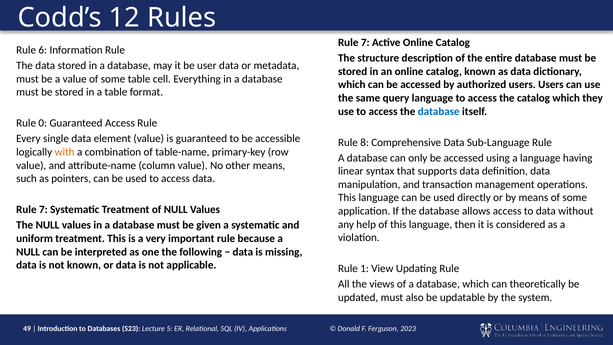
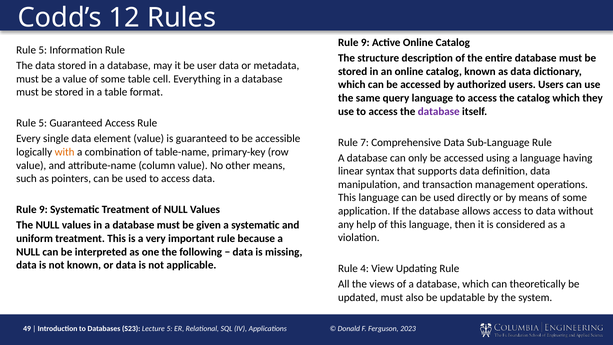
7 at (365, 43): 7 -> 9
6 at (43, 50): 6 -> 5
database at (439, 111) colour: blue -> purple
0 at (43, 123): 0 -> 5
8: 8 -> 7
7 at (43, 210): 7 -> 9
1: 1 -> 4
